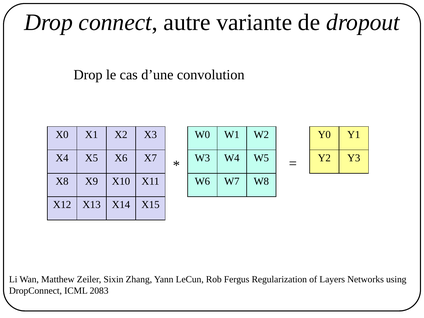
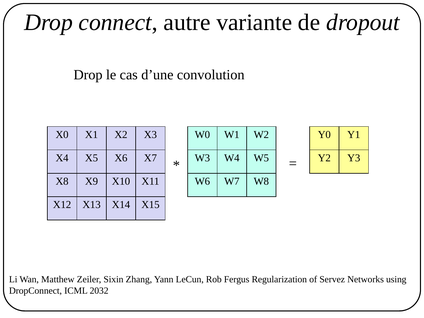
Layers: Layers -> Servez
2083: 2083 -> 2032
